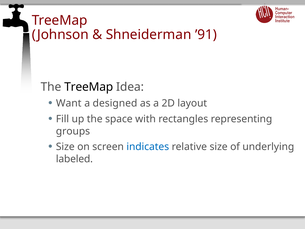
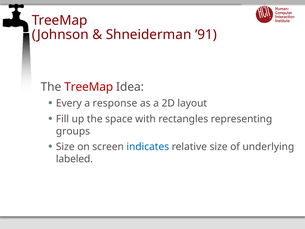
TreeMap at (89, 87) colour: black -> red
Want: Want -> Every
designed: designed -> response
